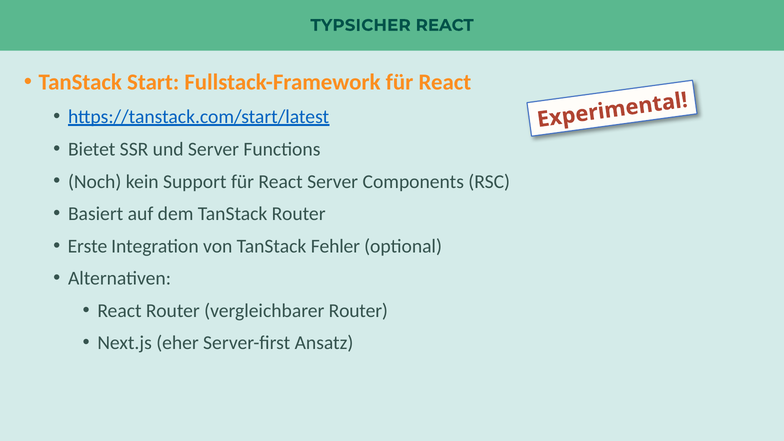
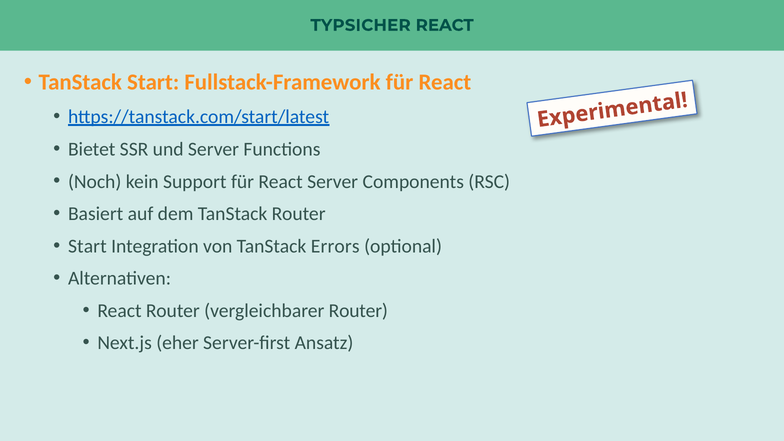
Erste at (88, 246): Erste -> Start
Fehler: Fehler -> Errors
